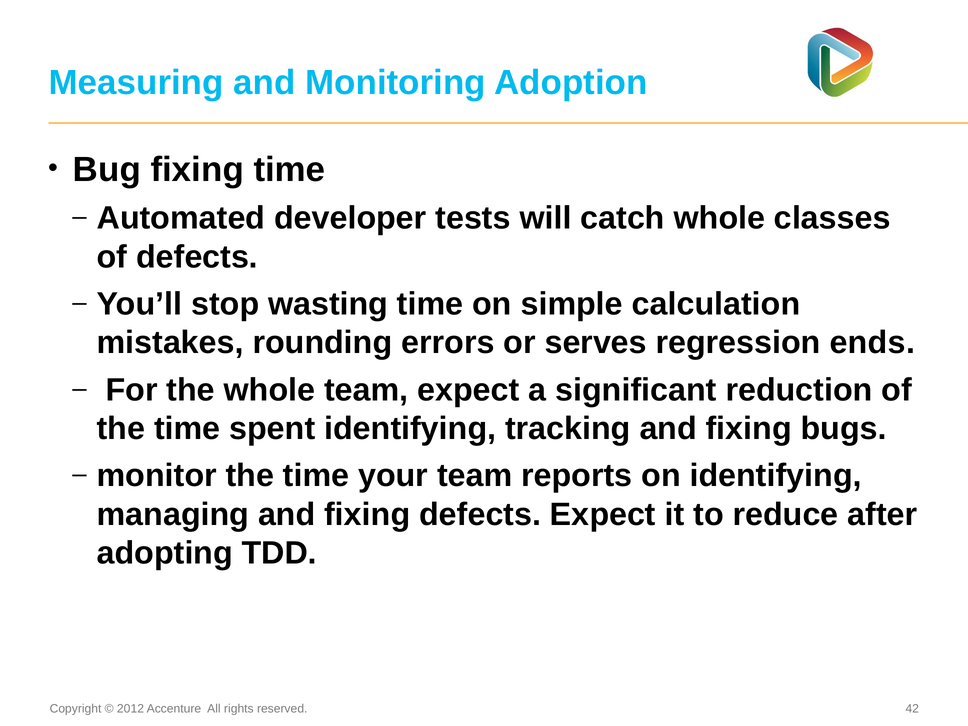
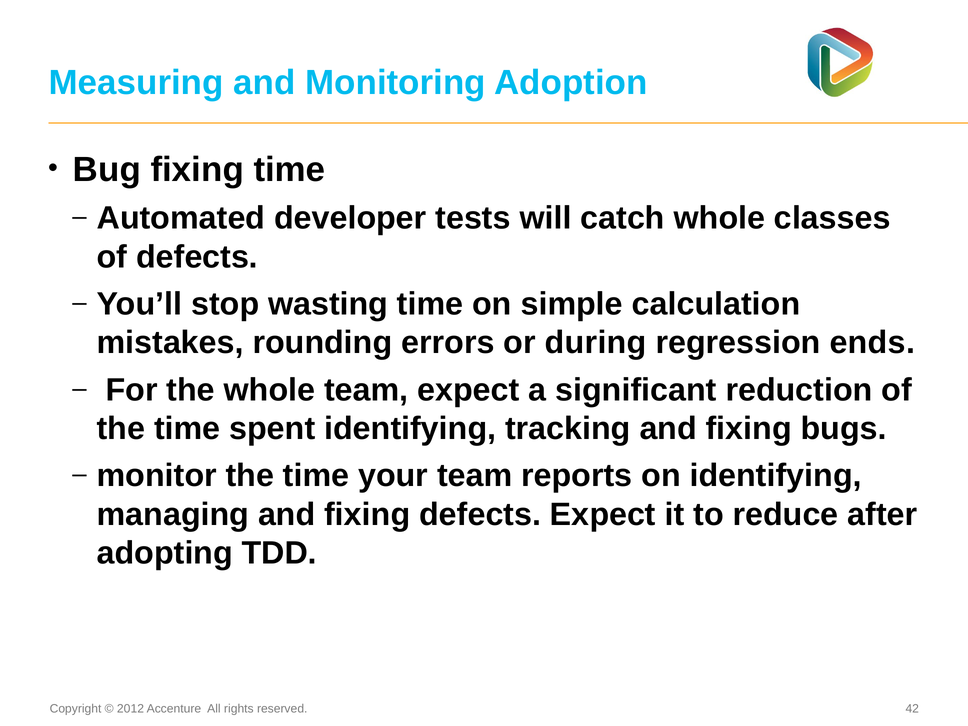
serves: serves -> during
